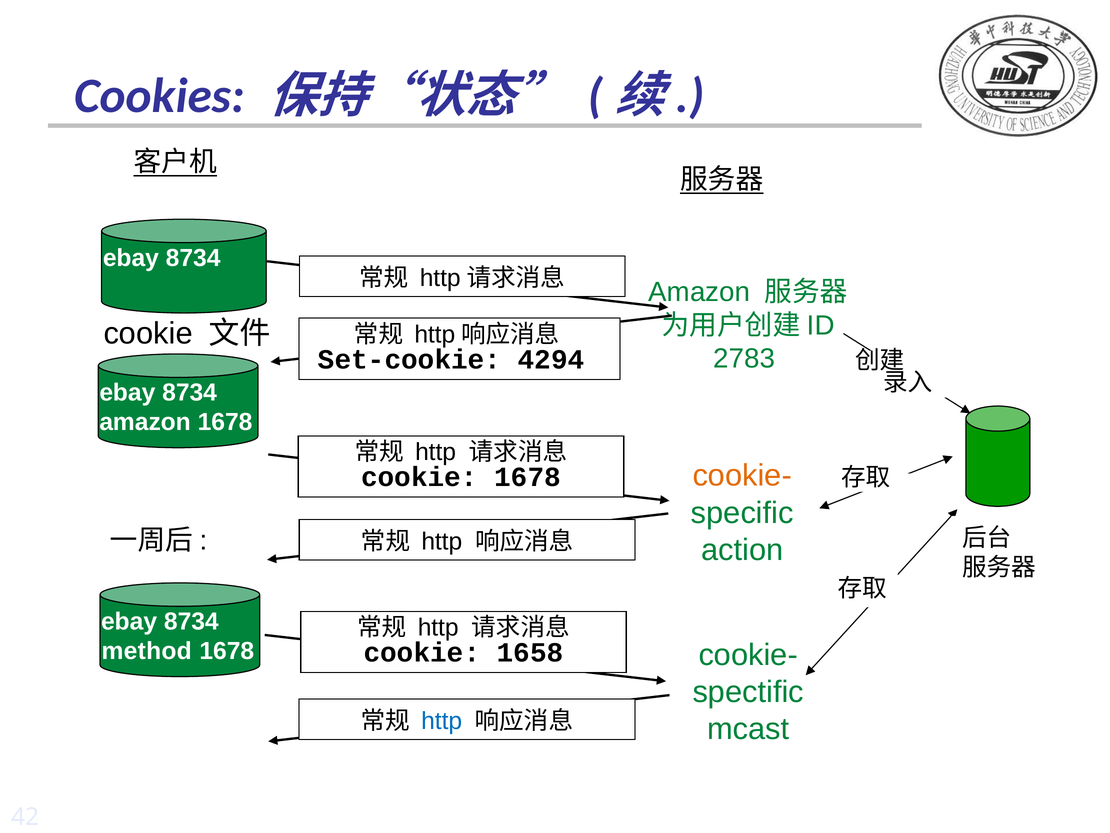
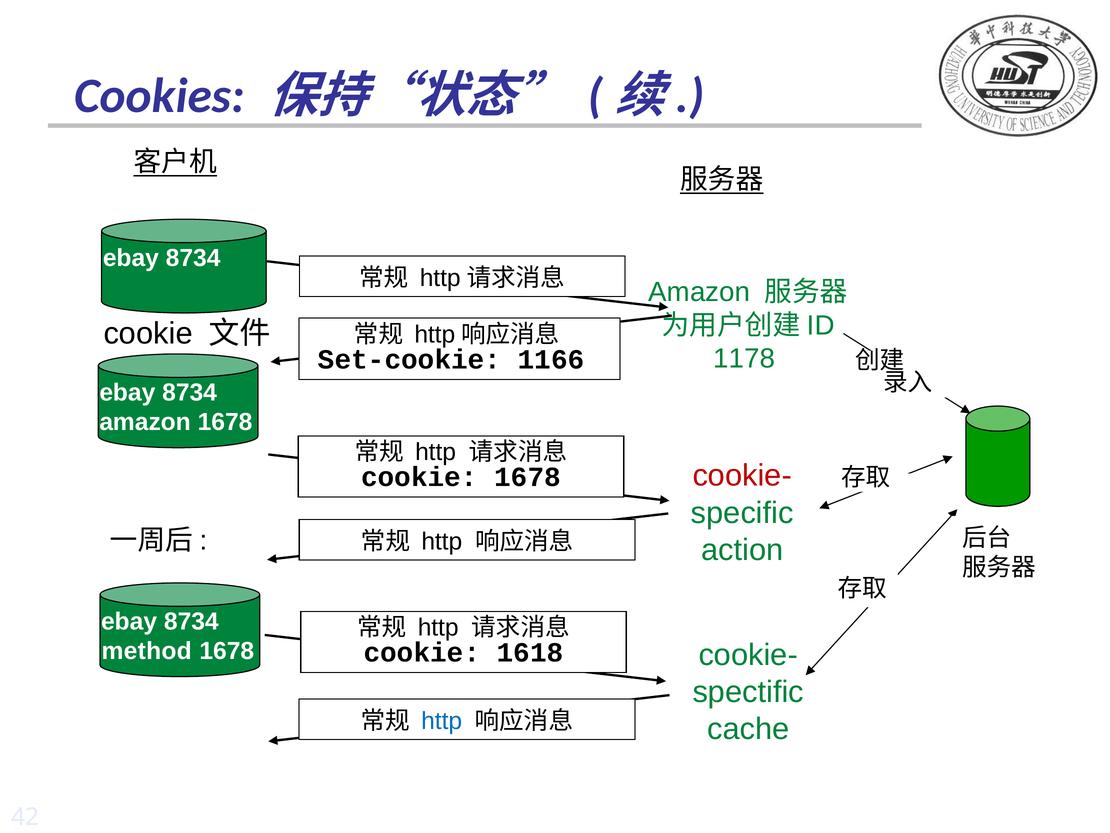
2783: 2783 -> 1178
4294: 4294 -> 1166
cookie- at (742, 476) colour: orange -> red
1658: 1658 -> 1618
mcast: mcast -> cache
